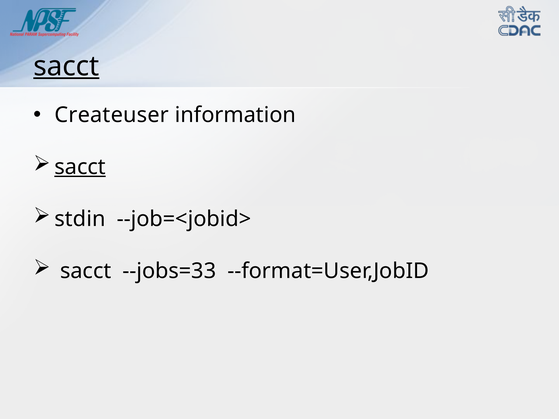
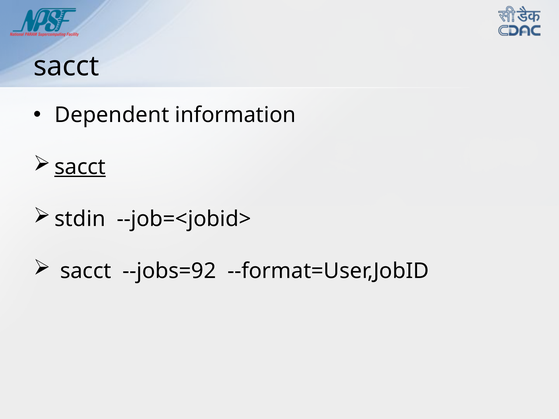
sacct at (66, 66) underline: present -> none
Createuser: Createuser -> Dependent
--jobs=33: --jobs=33 -> --jobs=92
